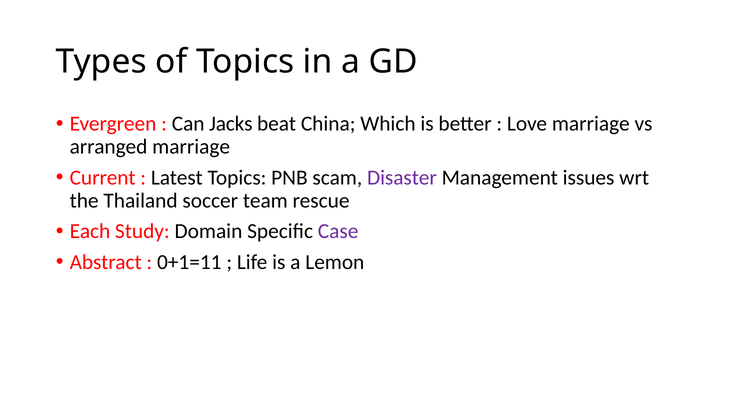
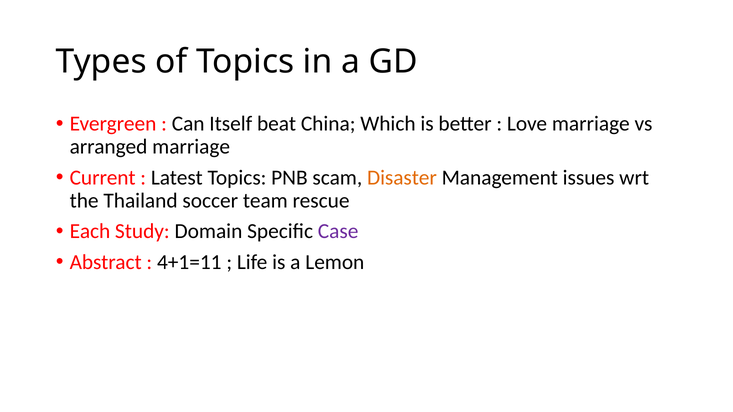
Jacks: Jacks -> Itself
Disaster colour: purple -> orange
0+1=11: 0+1=11 -> 4+1=11
